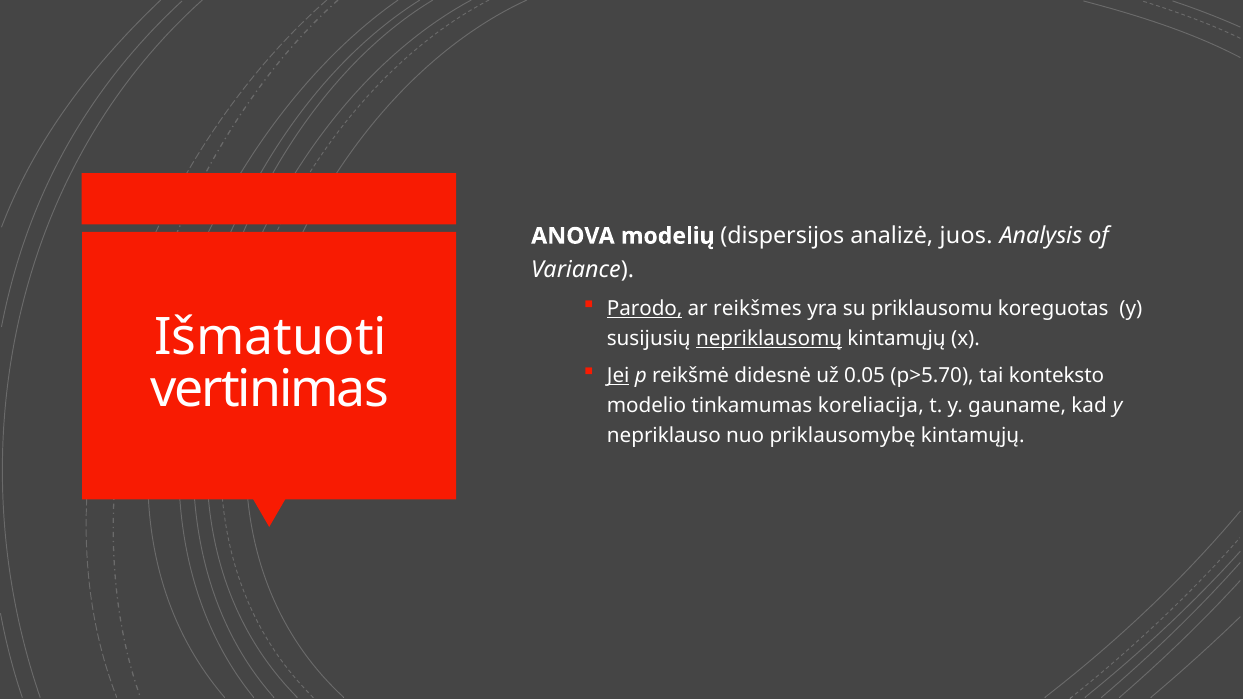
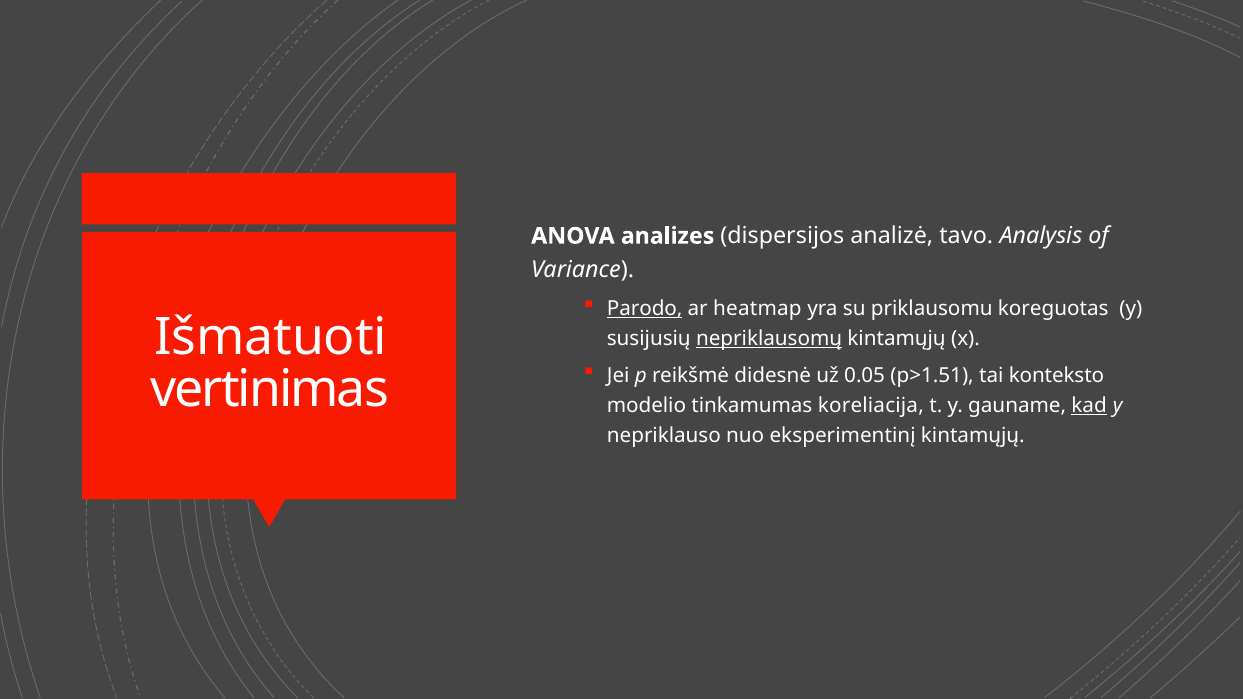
modelių: modelių -> analizes
juos: juos -> tavo
reikšmes: reikšmes -> heatmap
Jei underline: present -> none
p>5.70: p>5.70 -> p>1.51
kad underline: none -> present
priklausomybę: priklausomybę -> eksperimentinį
